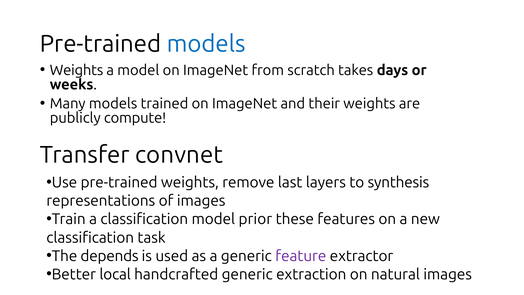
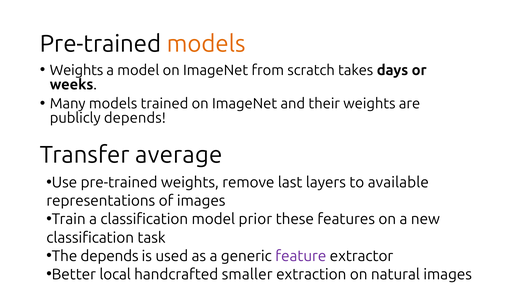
models at (206, 44) colour: blue -> orange
publicly compute: compute -> depends
convnet: convnet -> average
synthesis: synthesis -> available
handcrafted generic: generic -> smaller
